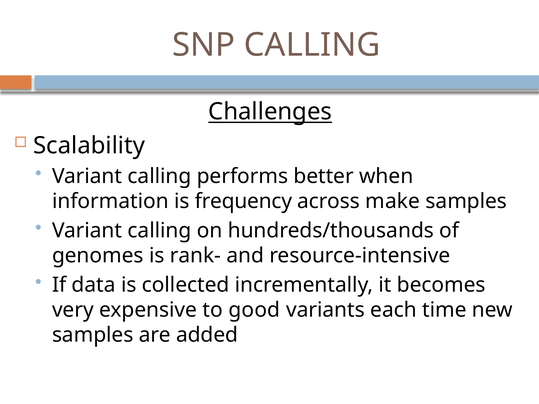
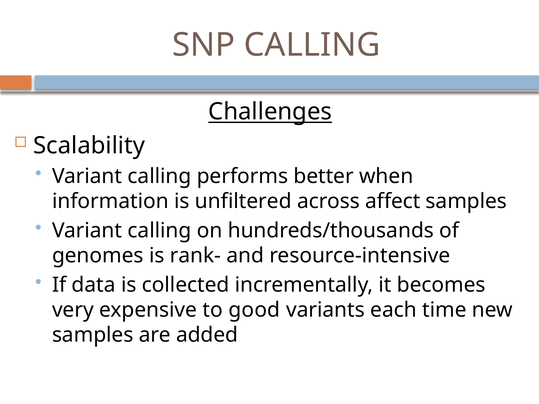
frequency: frequency -> unfiltered
make: make -> affect
